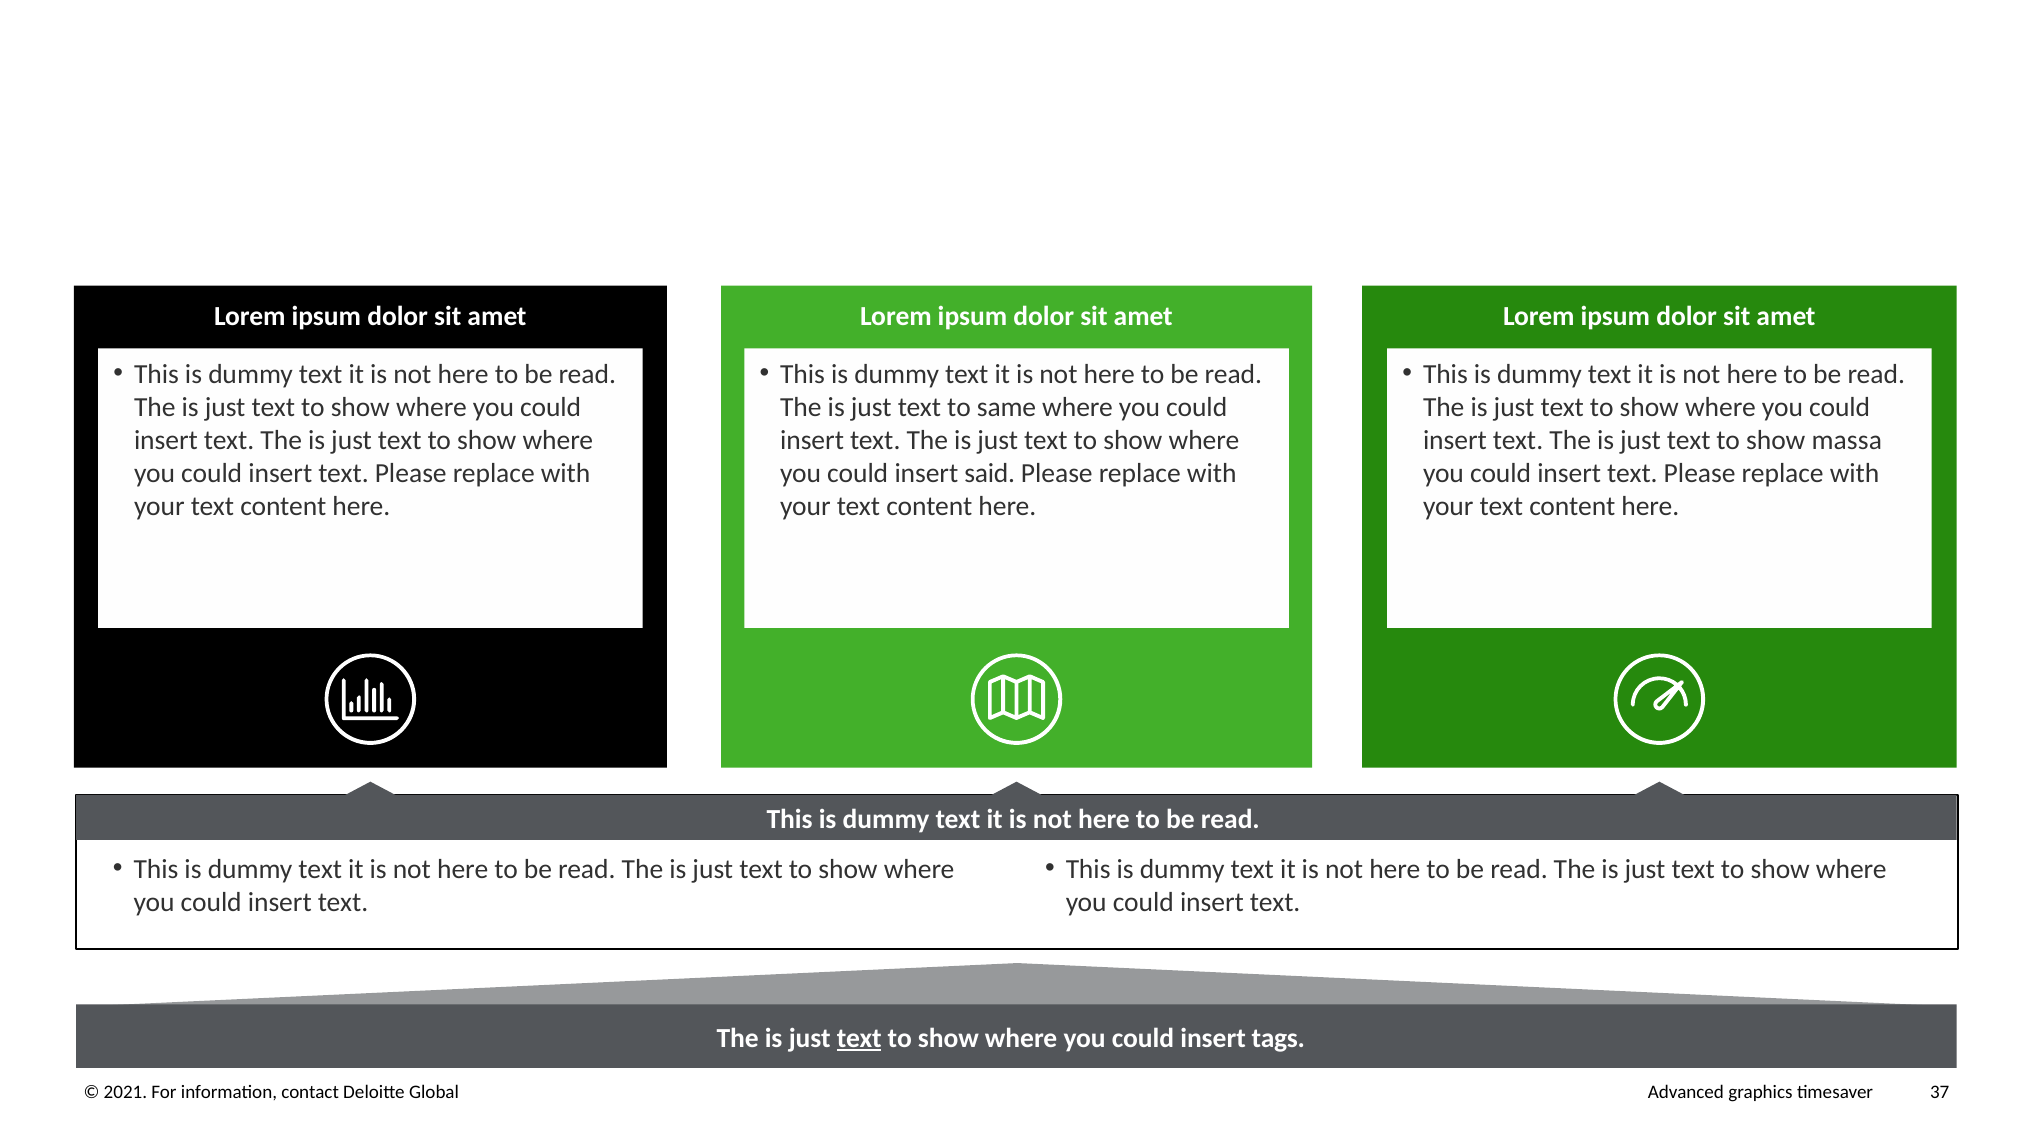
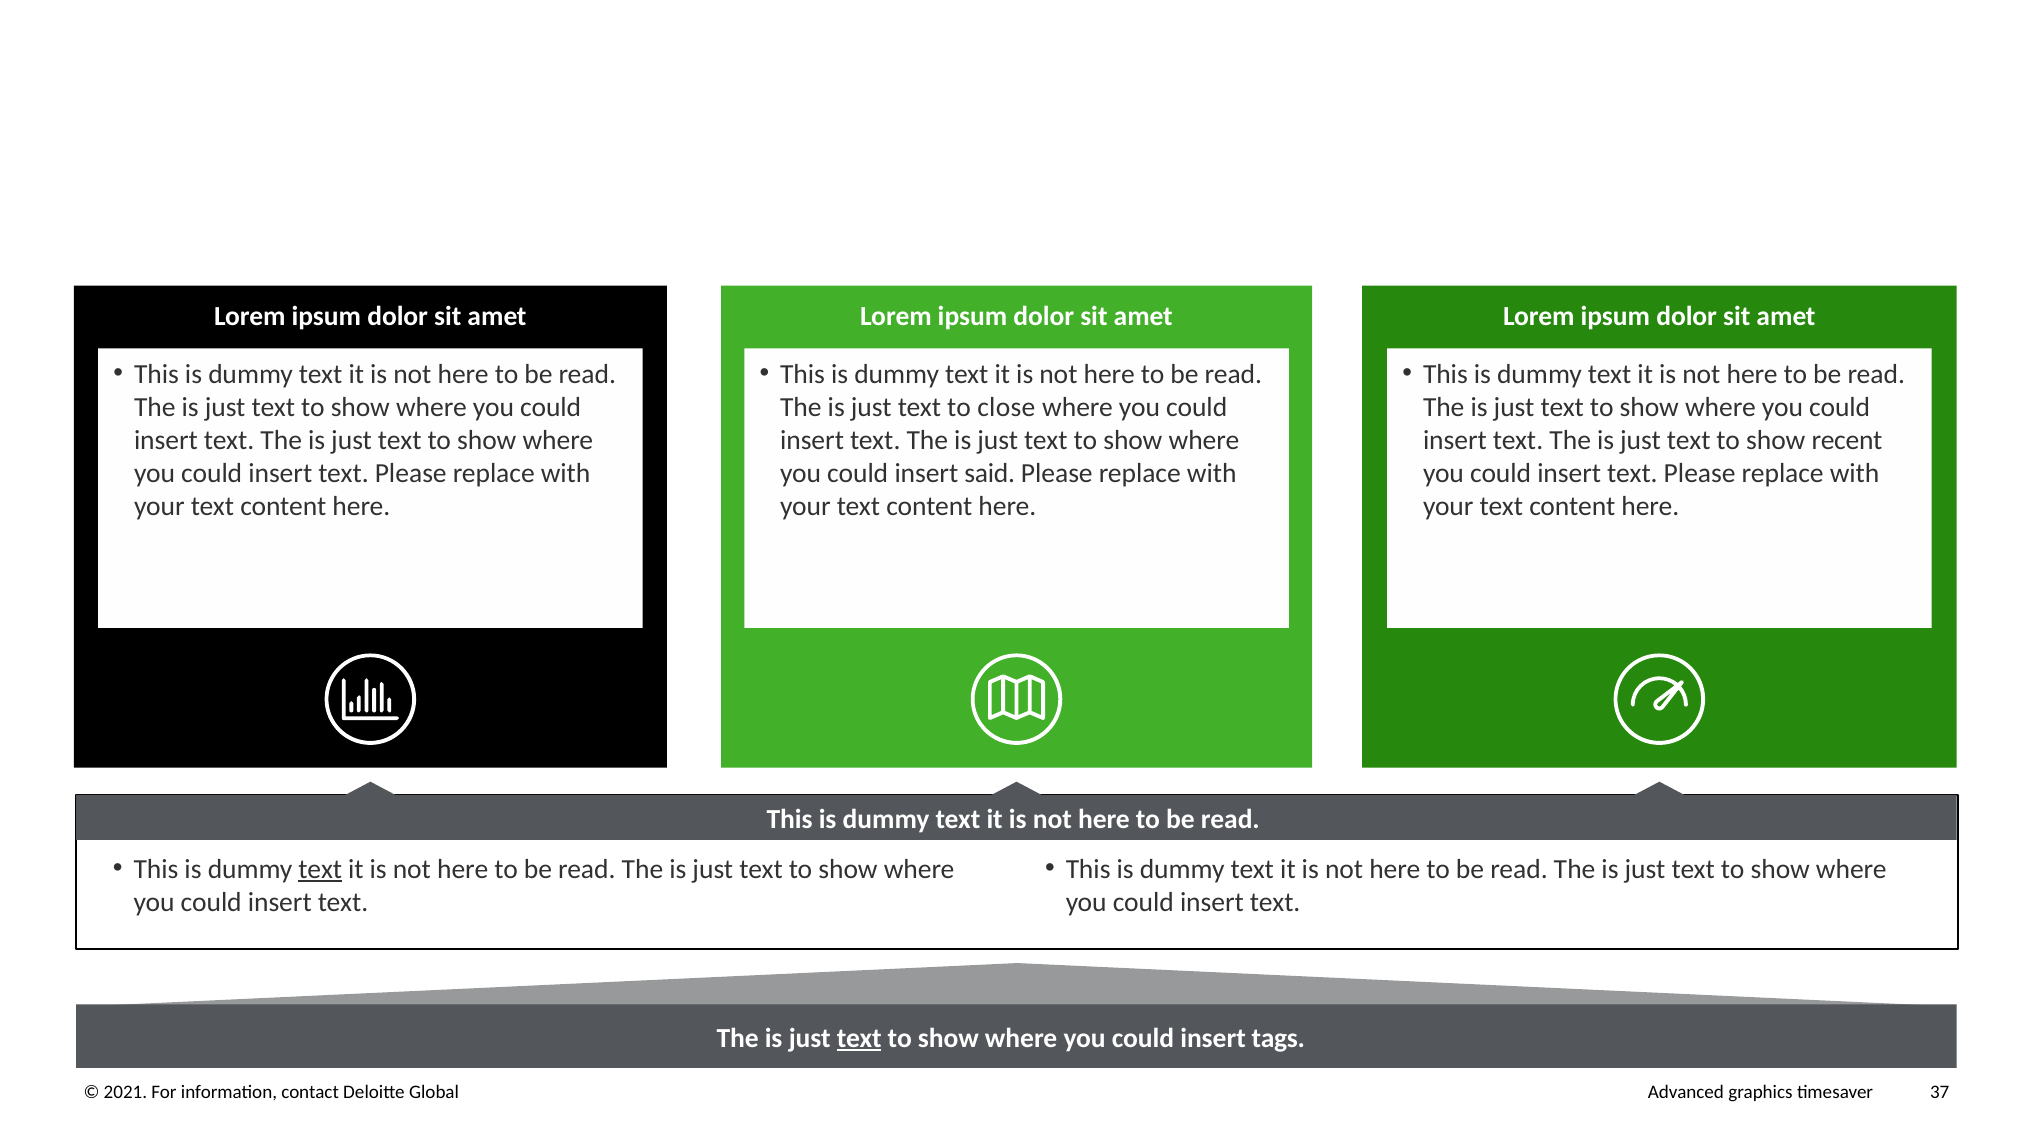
same: same -> close
massa: massa -> recent
text at (320, 870) underline: none -> present
